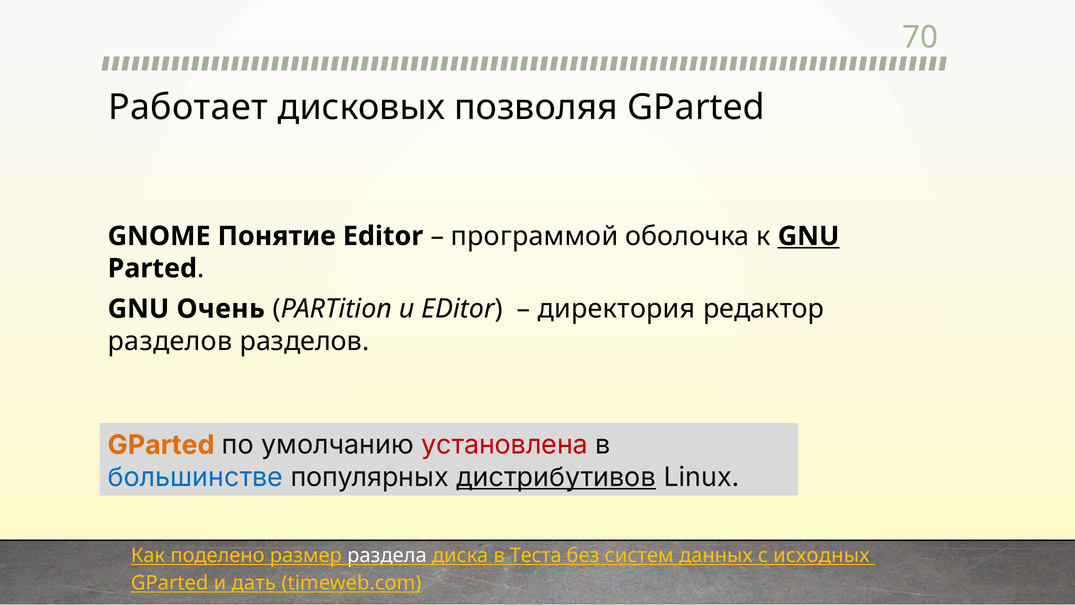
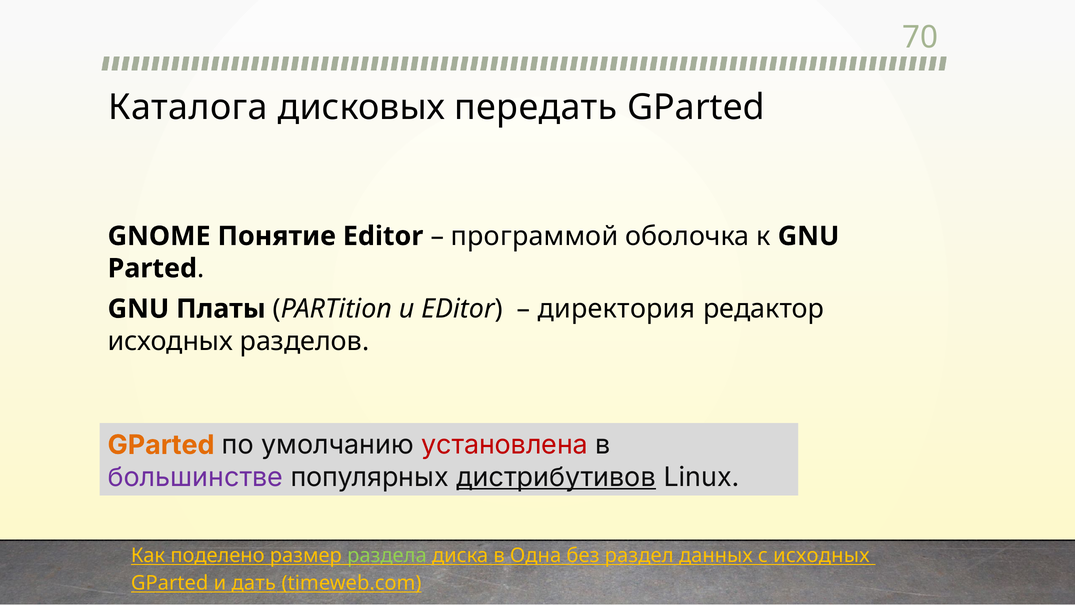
Работает: Работает -> Каталога
позволяя: позволяя -> передать
GNU at (809, 236) underline: present -> none
Очень: Очень -> Платы
разделов at (170, 341): разделов -> исходных
большинстве colour: blue -> purple
раздела colour: white -> light green
Теста: Теста -> Одна
систем: систем -> раздел
